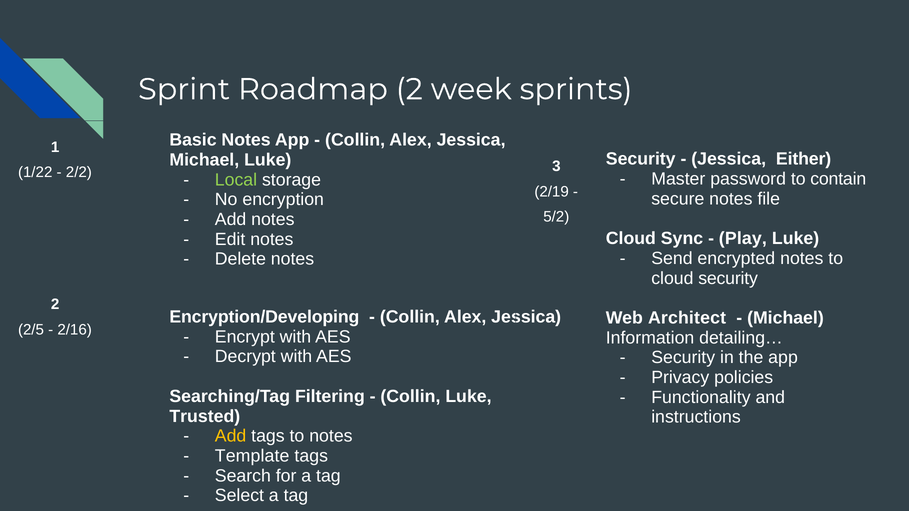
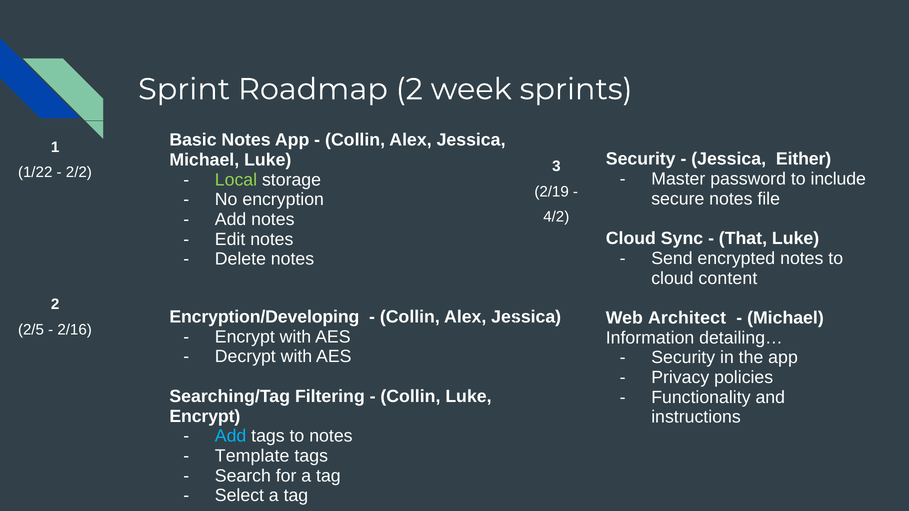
contain: contain -> include
5/2: 5/2 -> 4/2
Play: Play -> That
cloud security: security -> content
Trusted at (205, 416): Trusted -> Encrypt
Add at (231, 436) colour: yellow -> light blue
